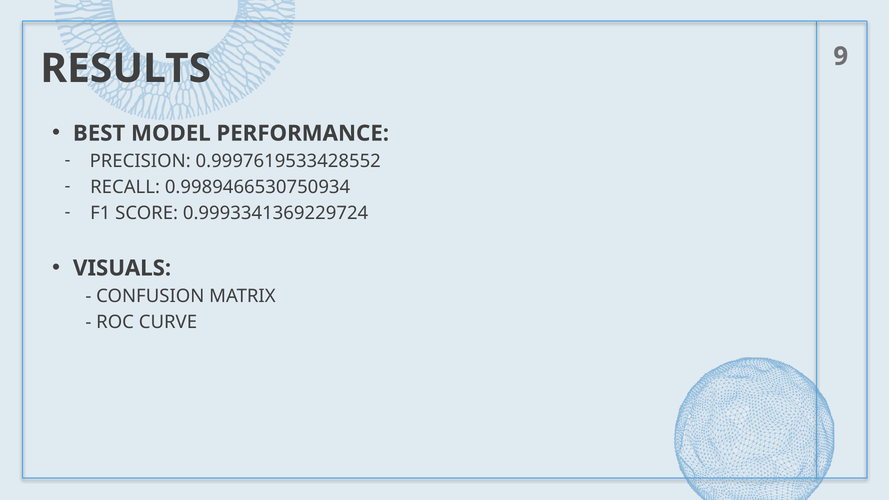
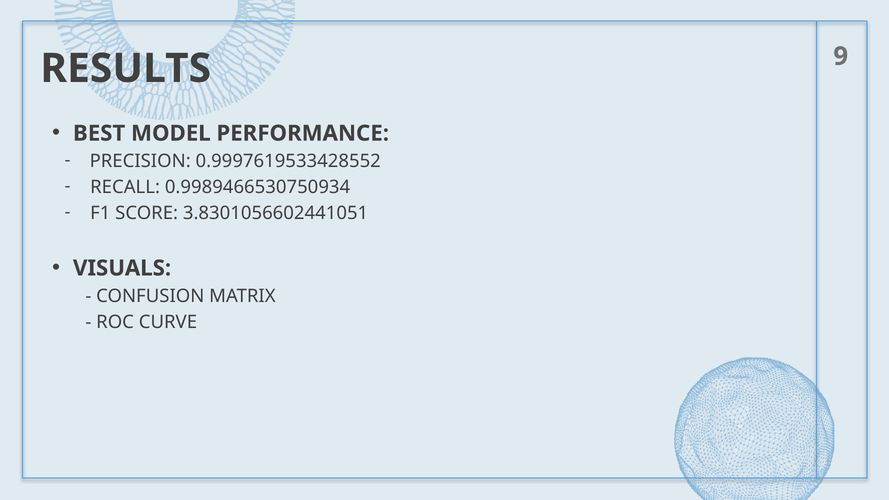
0.9993341369229724: 0.9993341369229724 -> 3.8301056602441051
